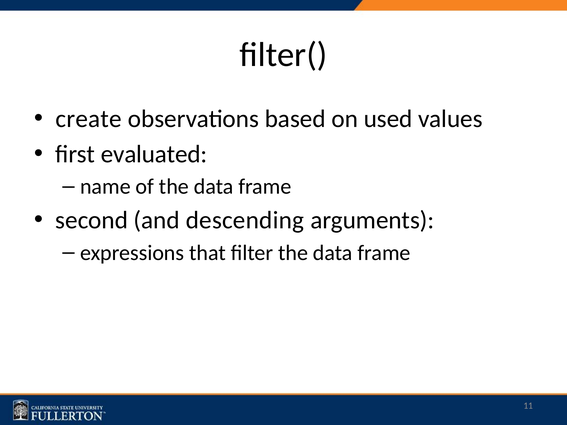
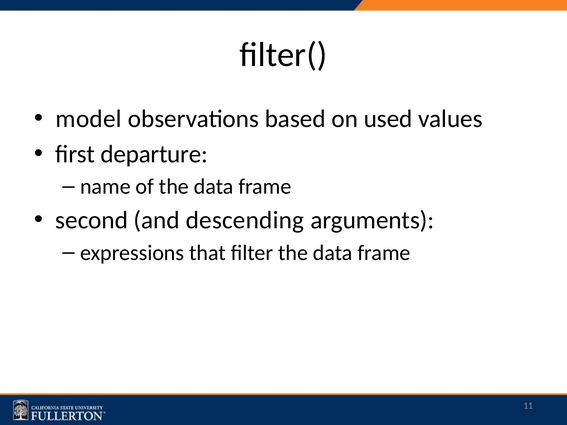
create: create -> model
evaluated: evaluated -> departure
